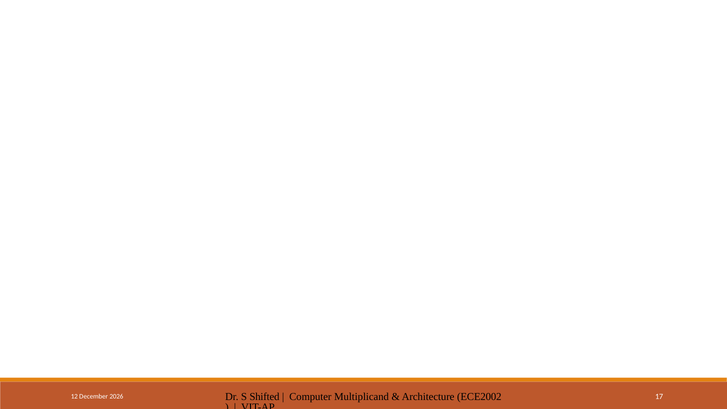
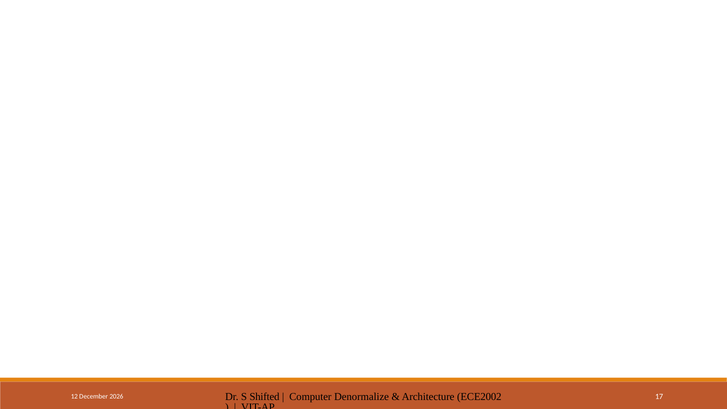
Multiplicand: Multiplicand -> Denormalize
